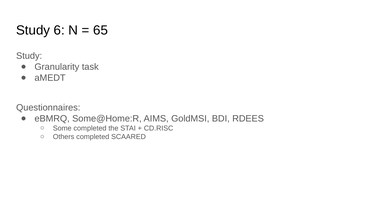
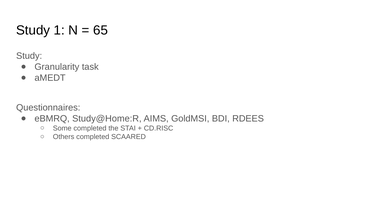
6: 6 -> 1
Some@Home:R: Some@Home:R -> Study@Home:R
